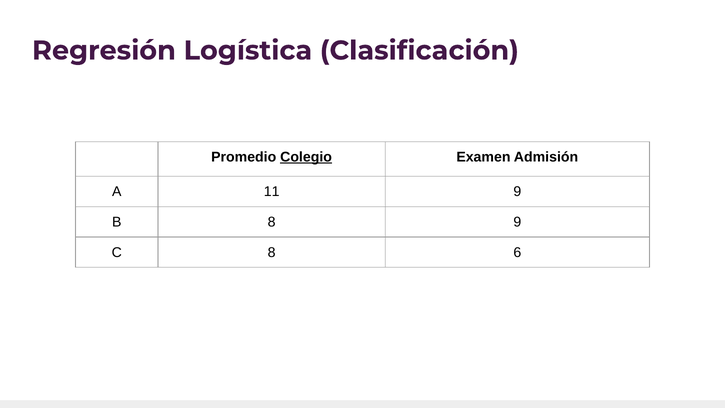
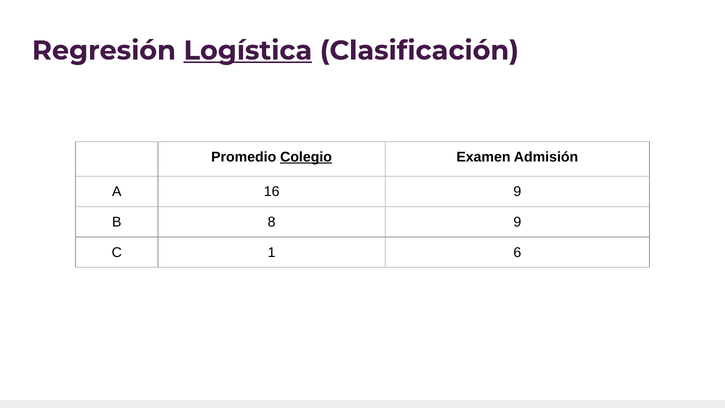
Logística underline: none -> present
11: 11 -> 16
C 8: 8 -> 1
